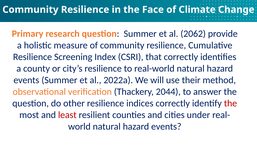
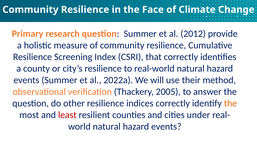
2062: 2062 -> 2012
2044: 2044 -> 2005
the at (230, 103) colour: red -> orange
